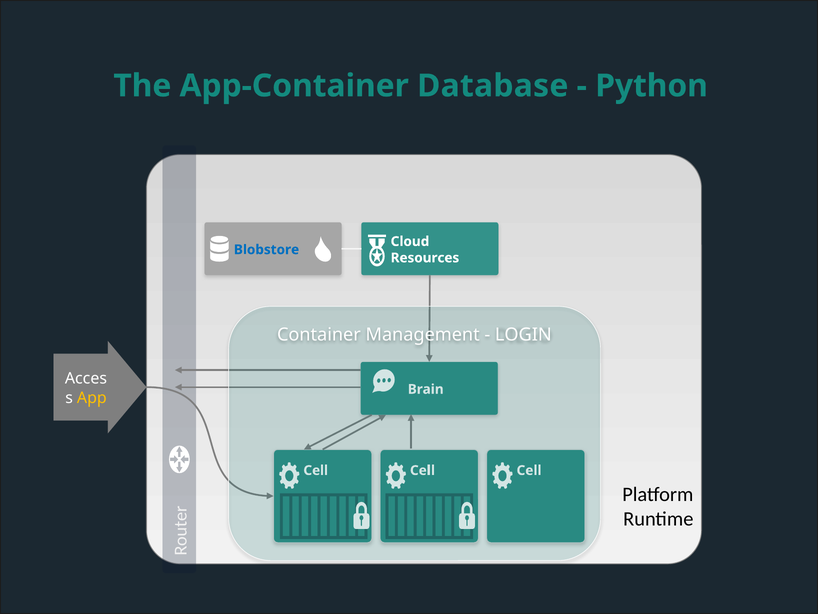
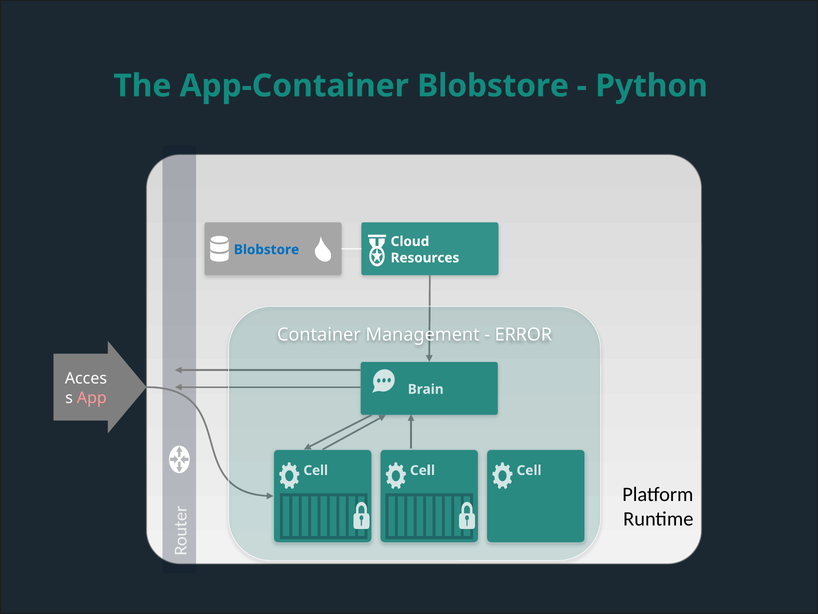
App-Container Database: Database -> Blobstore
LOGIN: LOGIN -> ERROR
App colour: yellow -> pink
